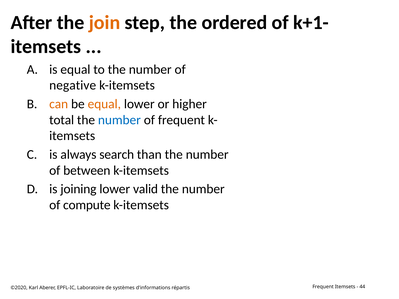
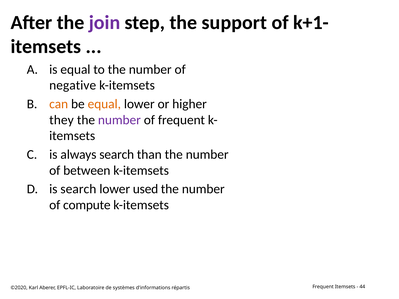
join colour: orange -> purple
ordered: ordered -> support
total: total -> they
number at (119, 120) colour: blue -> purple
is joining: joining -> search
valid: valid -> used
